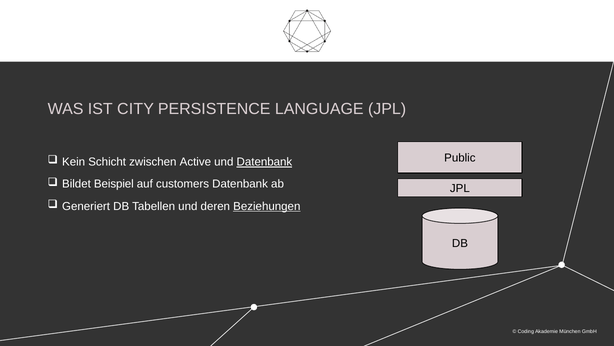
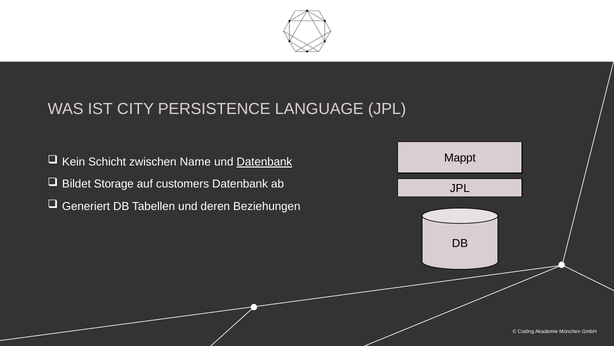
Public: Public -> Mappt
Active: Active -> Name
Beispiel: Beispiel -> Storage
Beziehungen underline: present -> none
